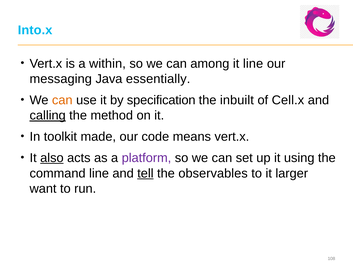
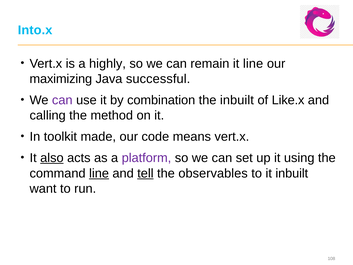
within: within -> highly
among: among -> remain
messaging: messaging -> maximizing
essentially: essentially -> successful
can at (62, 100) colour: orange -> purple
specification: specification -> combination
Cell.x: Cell.x -> Like.x
calling underline: present -> none
line at (99, 173) underline: none -> present
it larger: larger -> inbuilt
